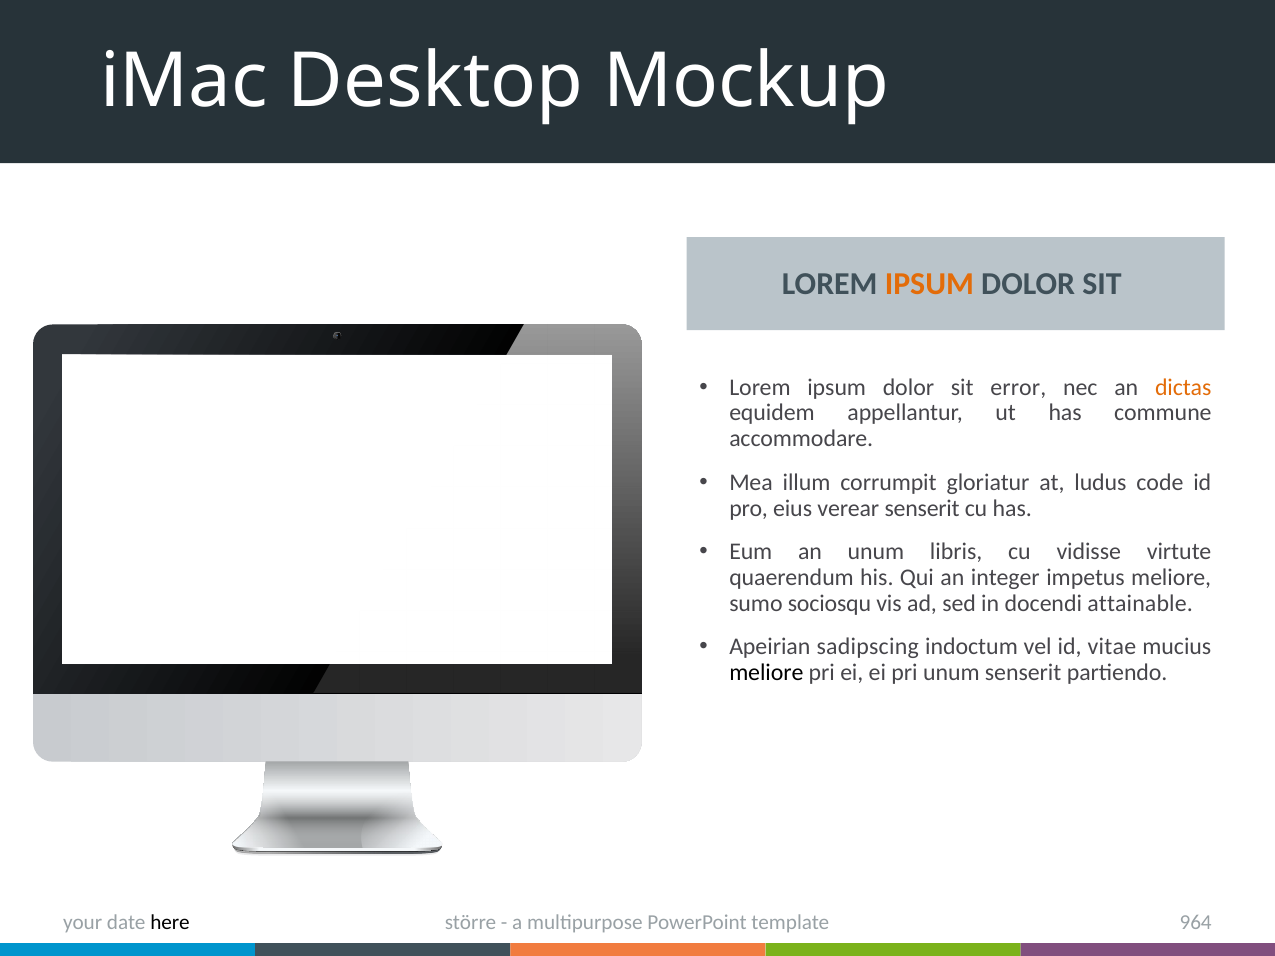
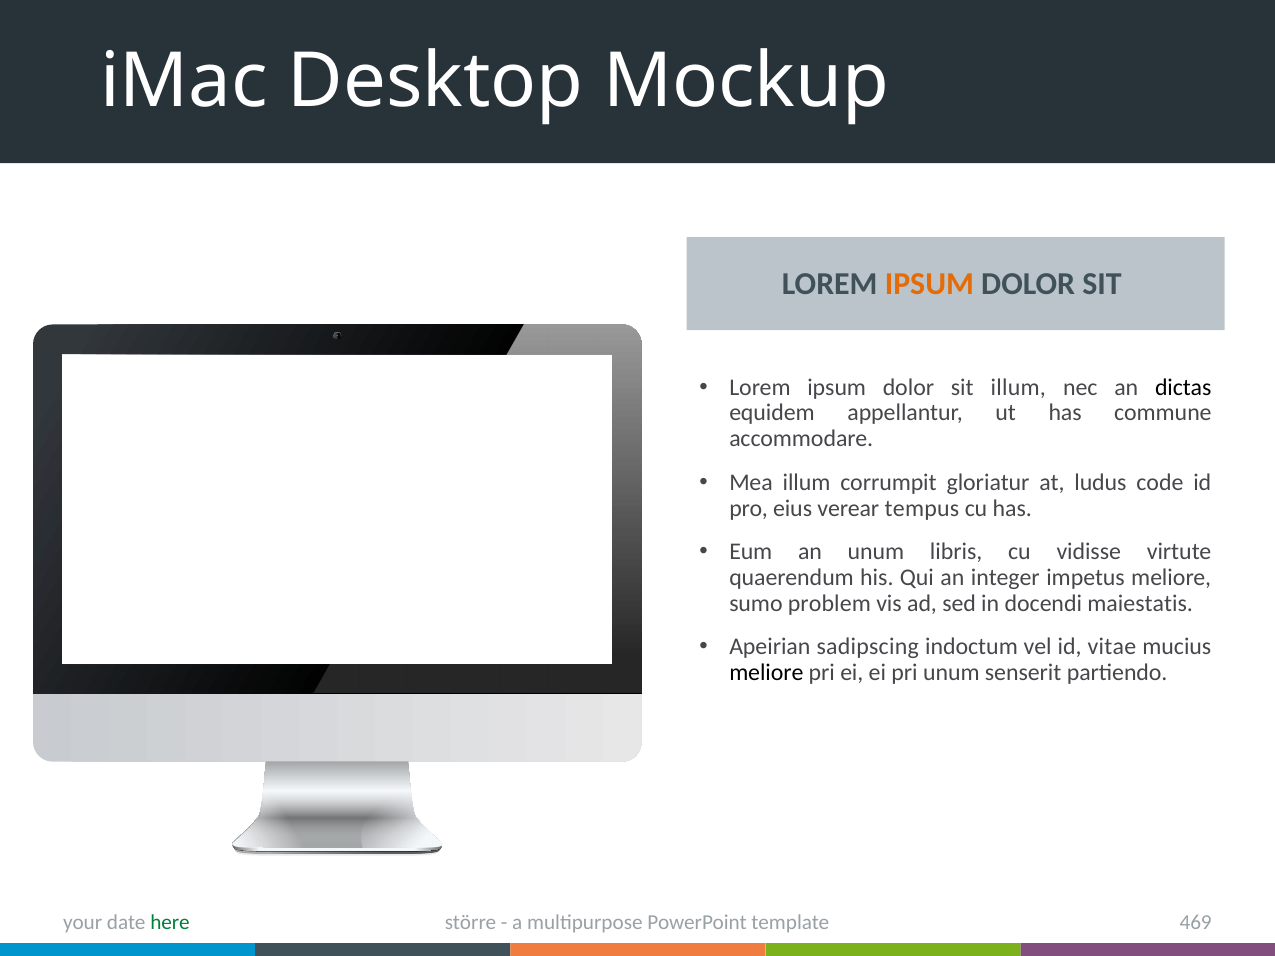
sit error: error -> illum
dictas colour: orange -> black
verear senserit: senserit -> tempus
sociosqu: sociosqu -> problem
attainable: attainable -> maiestatis
964: 964 -> 469
here colour: black -> green
